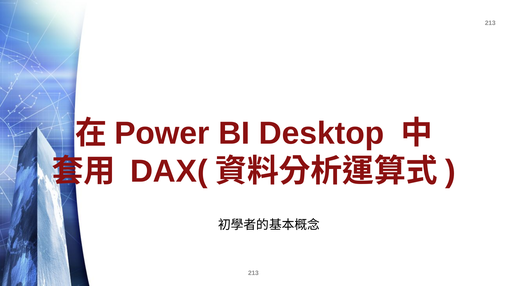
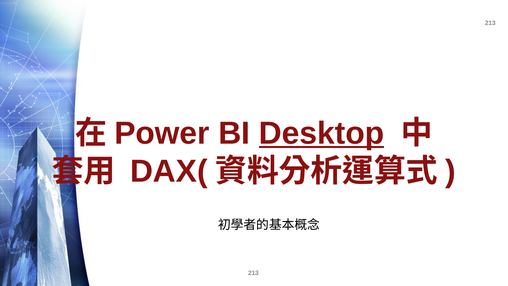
Desktop underline: none -> present
